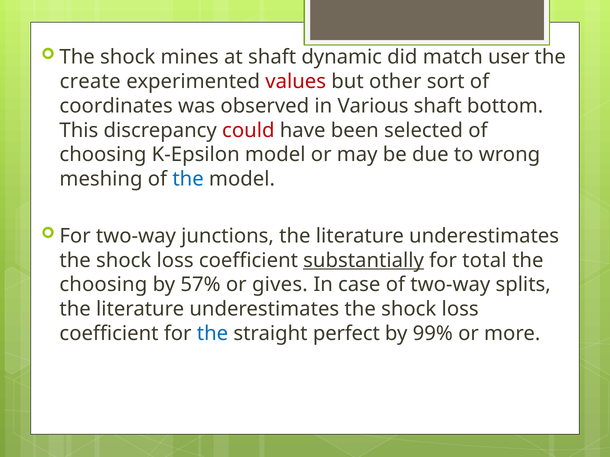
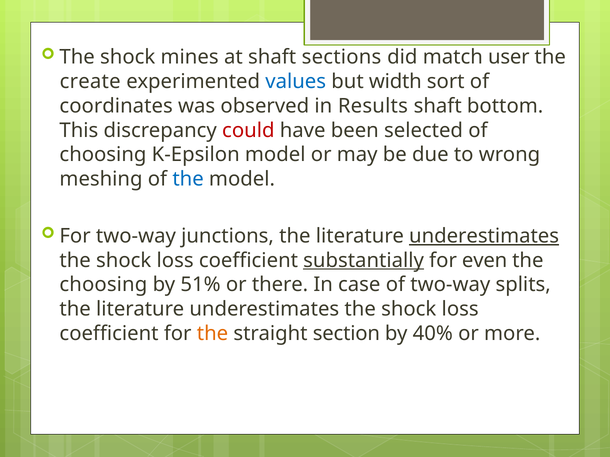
dynamic: dynamic -> sections
values colour: red -> blue
other: other -> width
Various: Various -> Results
underestimates at (484, 236) underline: none -> present
total: total -> even
57%: 57% -> 51%
gives: gives -> there
the at (213, 334) colour: blue -> orange
perfect: perfect -> section
99%: 99% -> 40%
